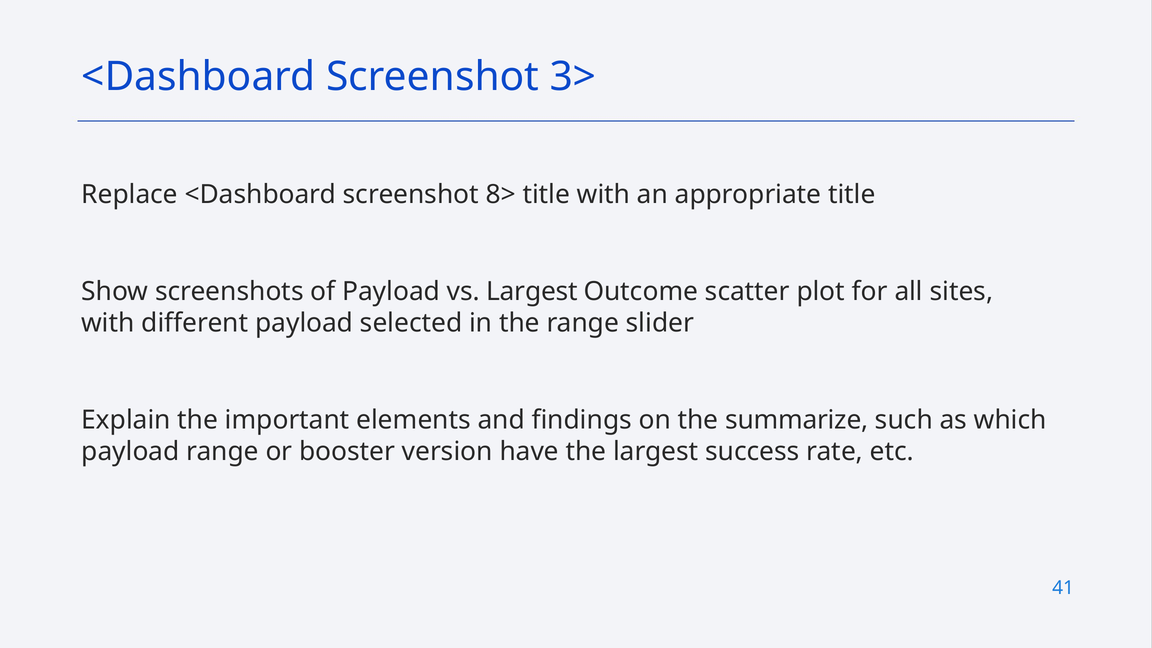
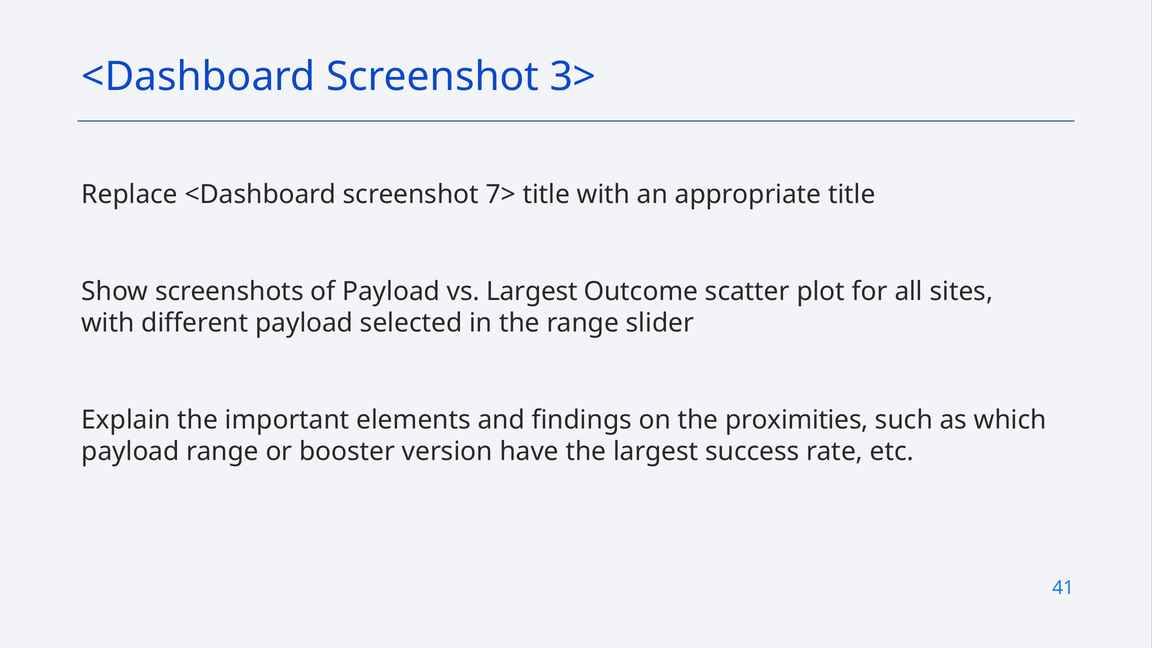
8>: 8> -> 7>
summarize: summarize -> proximities
